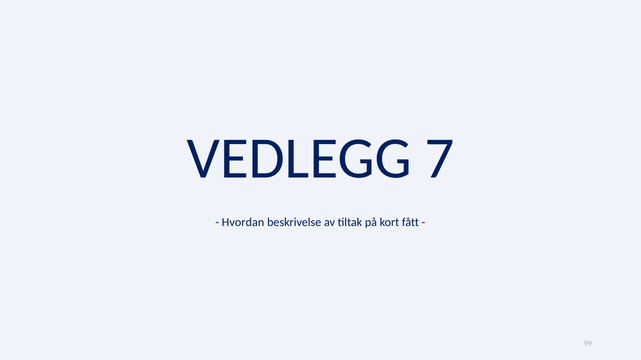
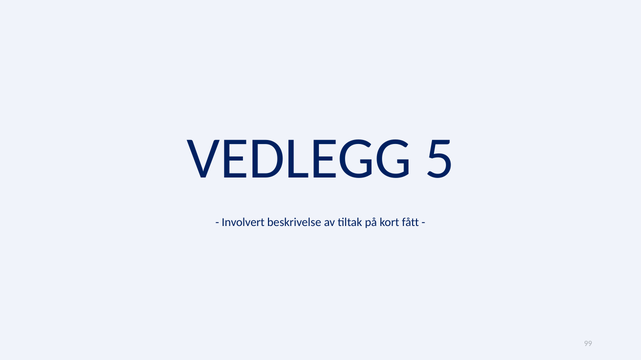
7: 7 -> 5
Hvordan: Hvordan -> Involvert
